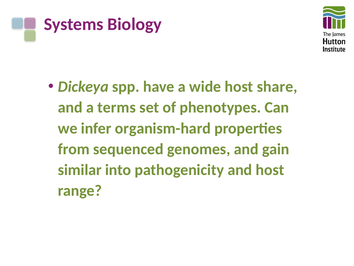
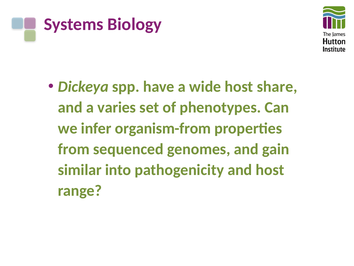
terms: terms -> varies
organism-hard: organism-hard -> organism-from
